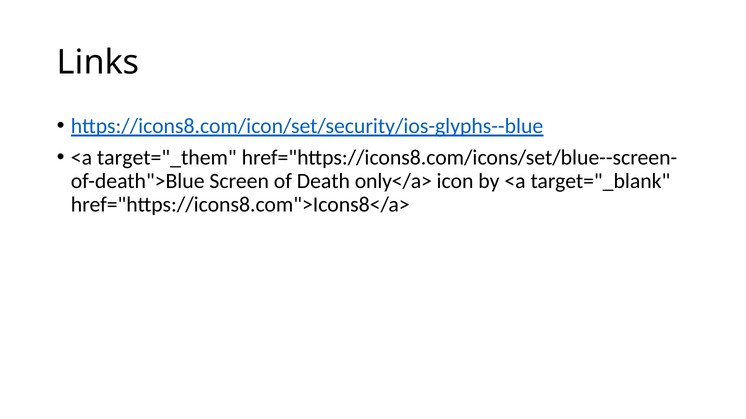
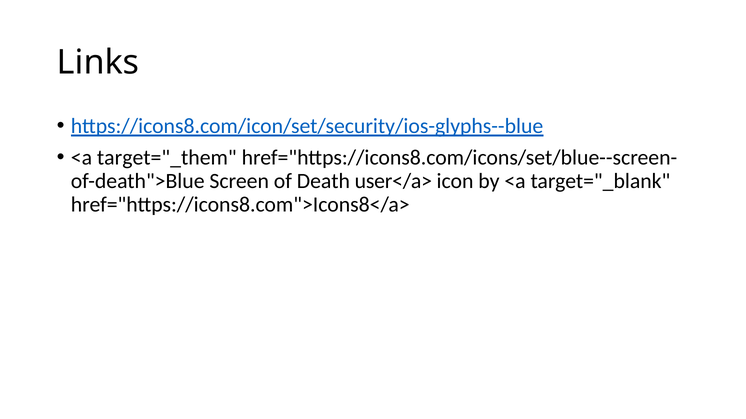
only</a>: only</a> -> user</a>
